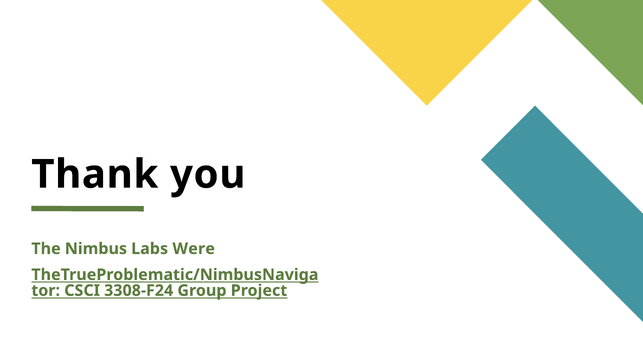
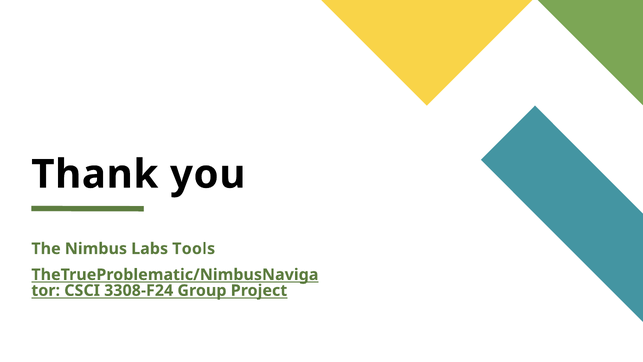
Were: Were -> Tools
